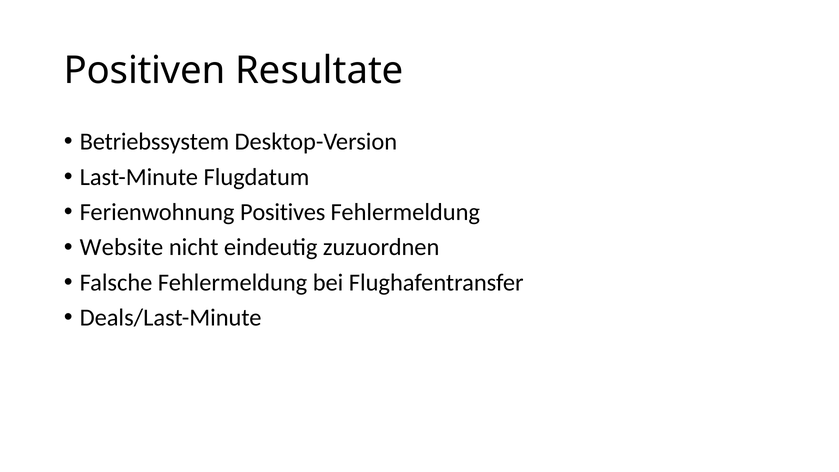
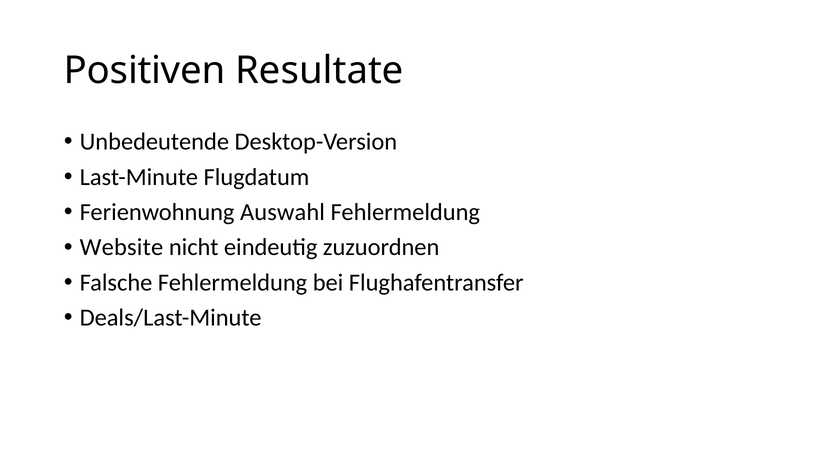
Betriebssystem: Betriebssystem -> Unbedeutende
Positives: Positives -> Auswahl
